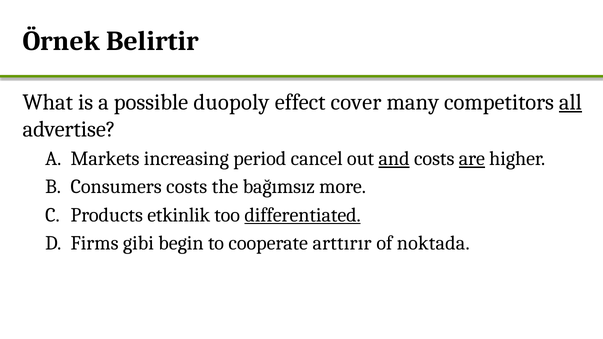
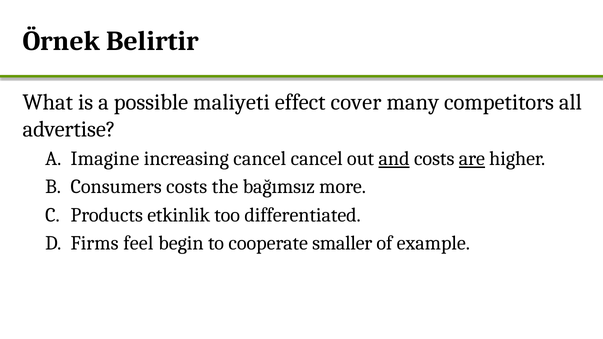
duopoly: duopoly -> maliyeti
all underline: present -> none
Markets: Markets -> Imagine
increasing period: period -> cancel
differentiated underline: present -> none
gibi: gibi -> feel
arttırır: arttırır -> smaller
noktada: noktada -> example
